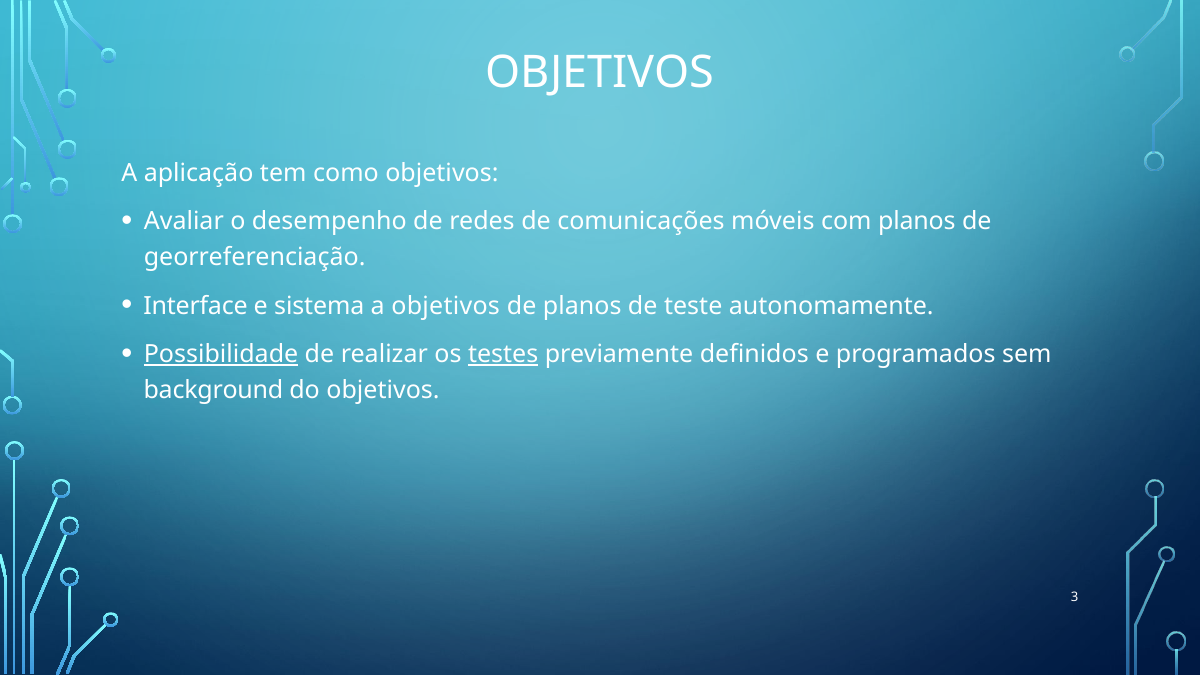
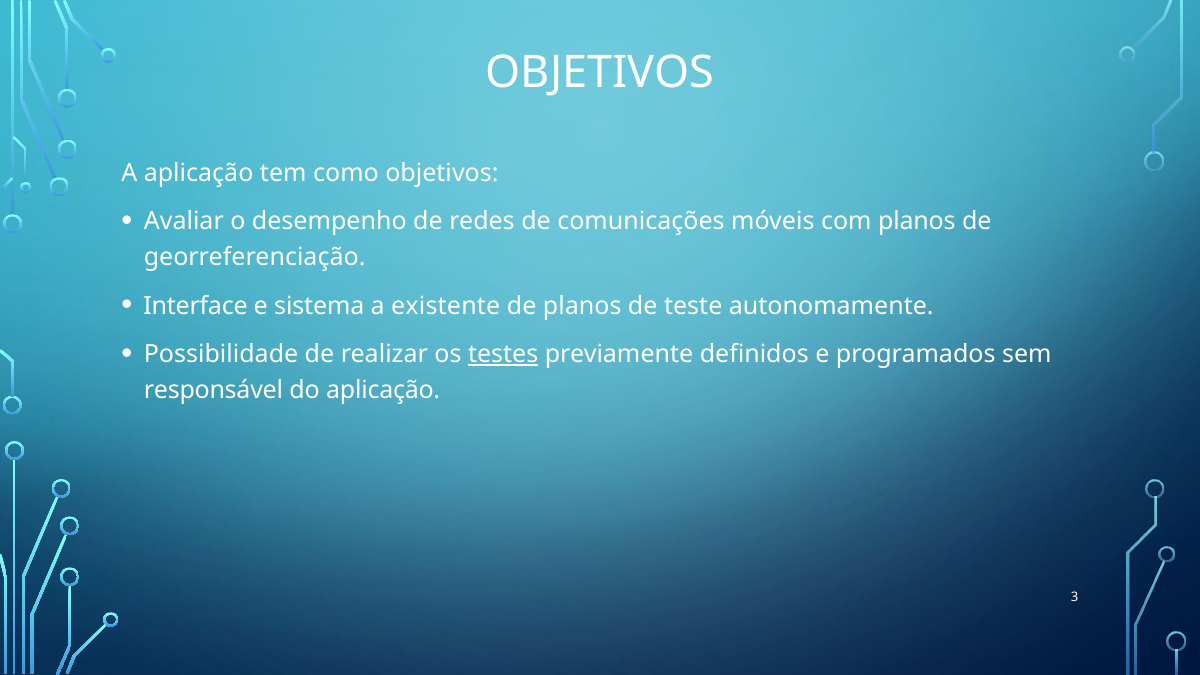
a objetivos: objetivos -> existente
Possibilidade underline: present -> none
background: background -> responsável
do objetivos: objetivos -> aplicação
